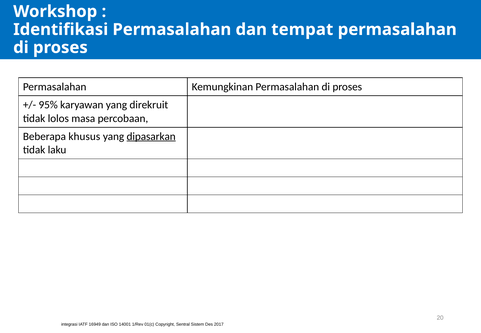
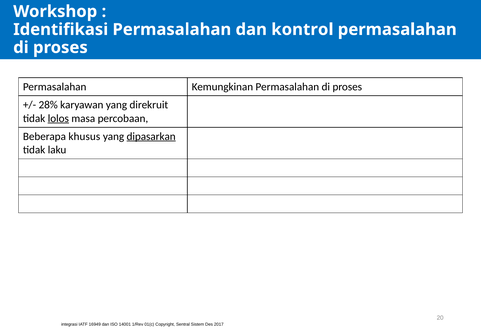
tempat: tempat -> kontrol
95%: 95% -> 28%
lolos underline: none -> present
